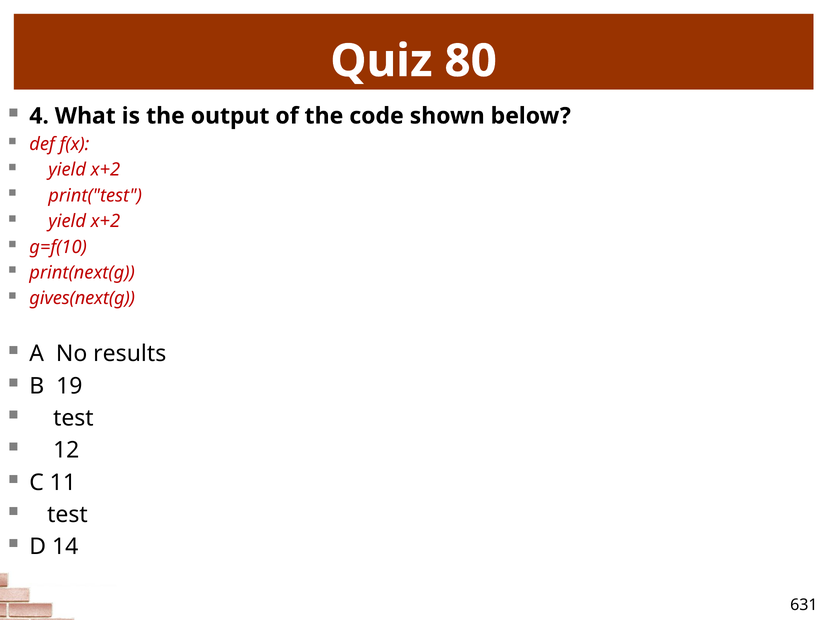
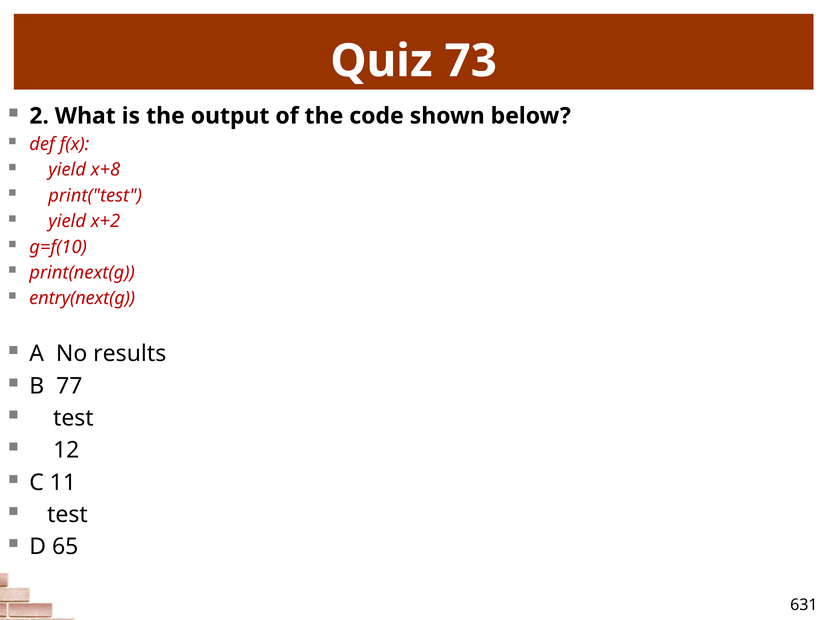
80: 80 -> 73
4: 4 -> 2
x+2 at (105, 170): x+2 -> x+8
gives(next(g: gives(next(g -> entry(next(g
19: 19 -> 77
14: 14 -> 65
